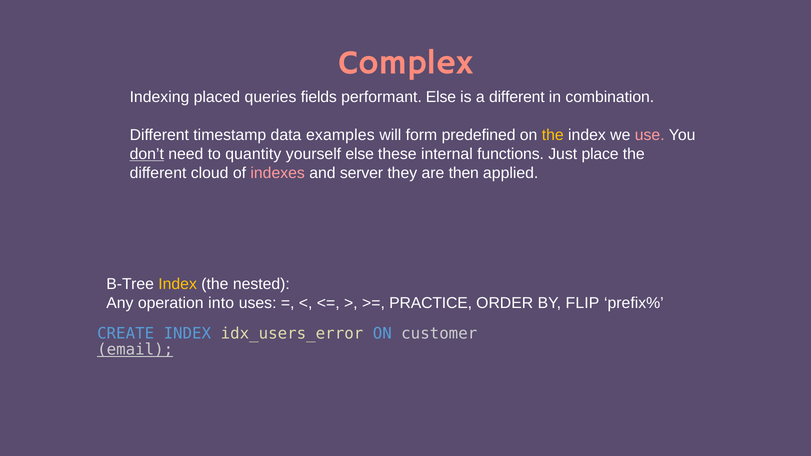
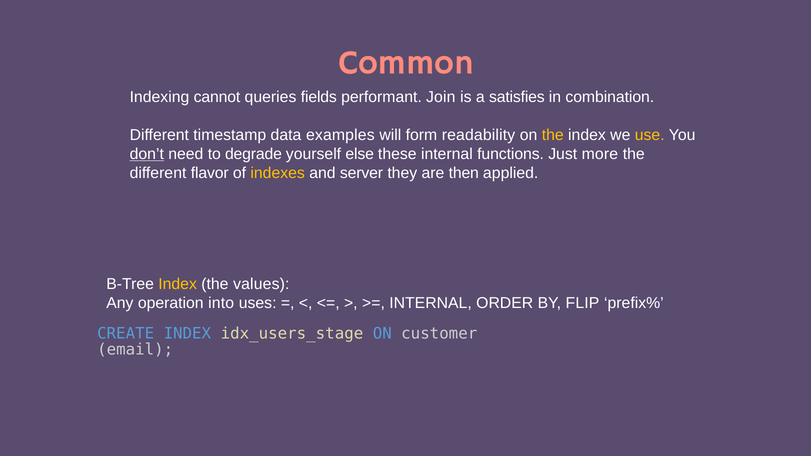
Complex: Complex -> Common
placed: placed -> cannot
performant Else: Else -> Join
a different: different -> satisfies
predefined: predefined -> readability
use colour: pink -> yellow
quantity: quantity -> degrade
place: place -> more
cloud: cloud -> flavor
indexes colour: pink -> yellow
nested: nested -> values
PRACTICE at (431, 303): PRACTICE -> INTERNAL
idx_users_error: idx_users_error -> idx_users_stage
email underline: present -> none
